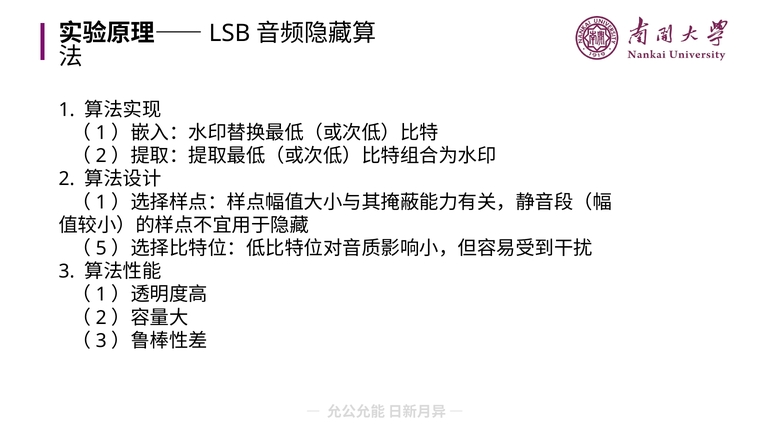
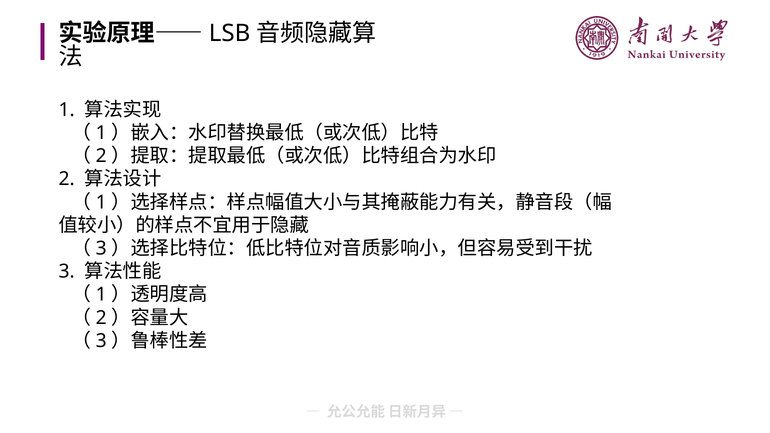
5 at (101, 248): 5 -> 3
